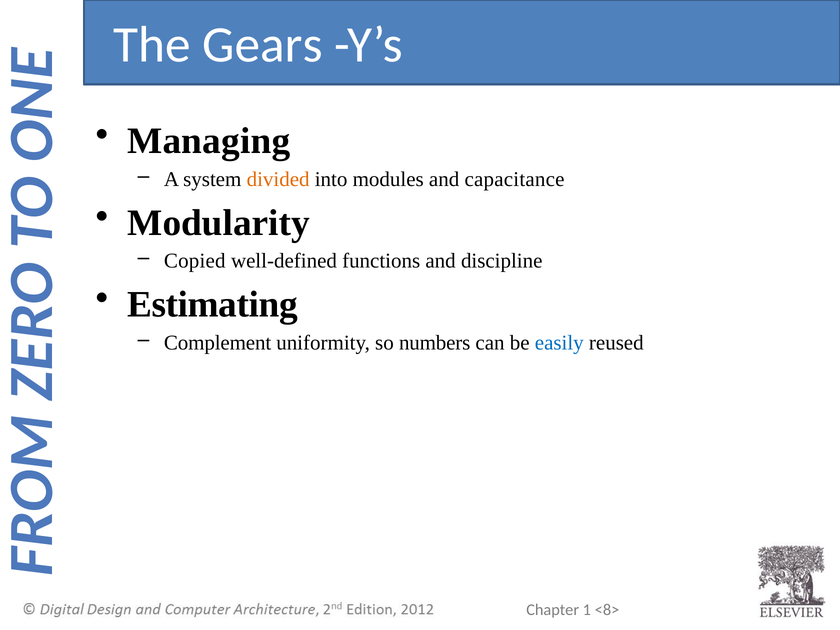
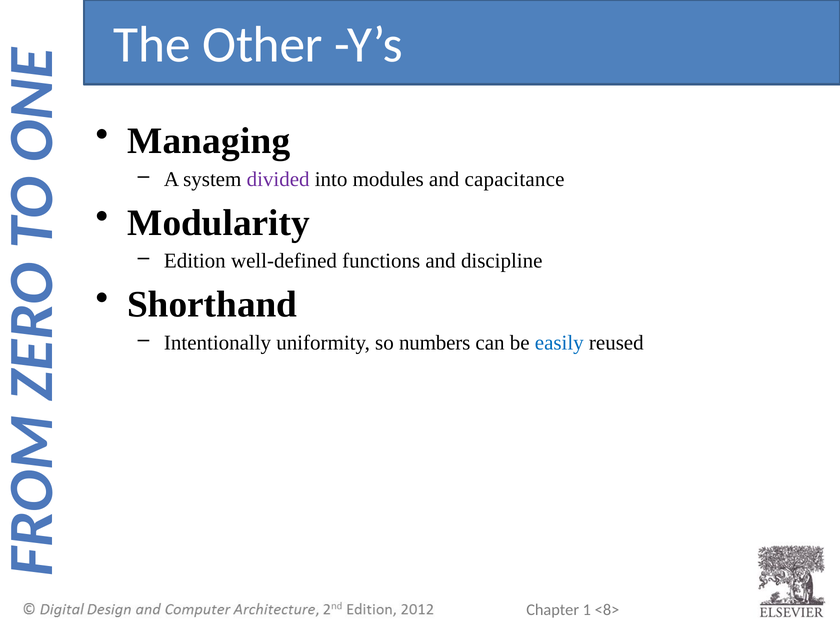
Gears: Gears -> Other
divided colour: orange -> purple
Copied: Copied -> Edition
Estimating: Estimating -> Shorthand
Complement: Complement -> Intentionally
